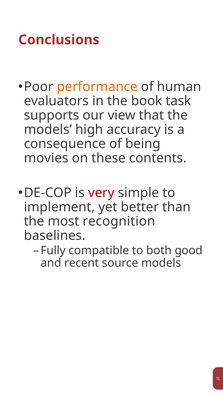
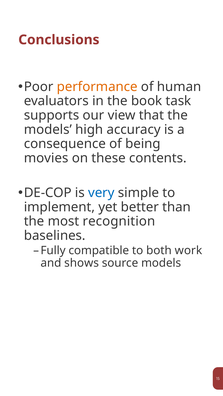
very colour: red -> blue
good: good -> work
recent: recent -> shows
